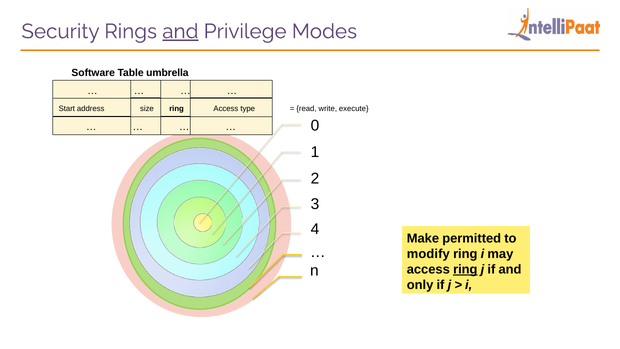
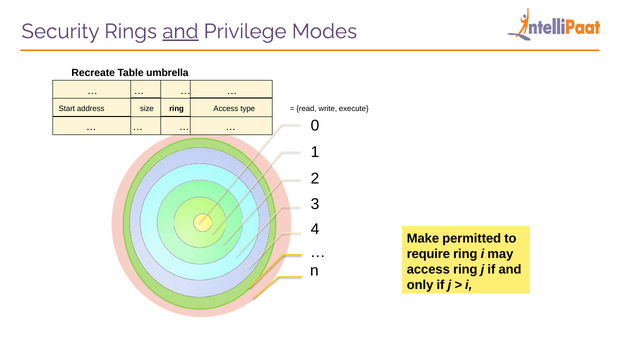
Software: Software -> Recreate
modify: modify -> require
ring at (465, 269) underline: present -> none
